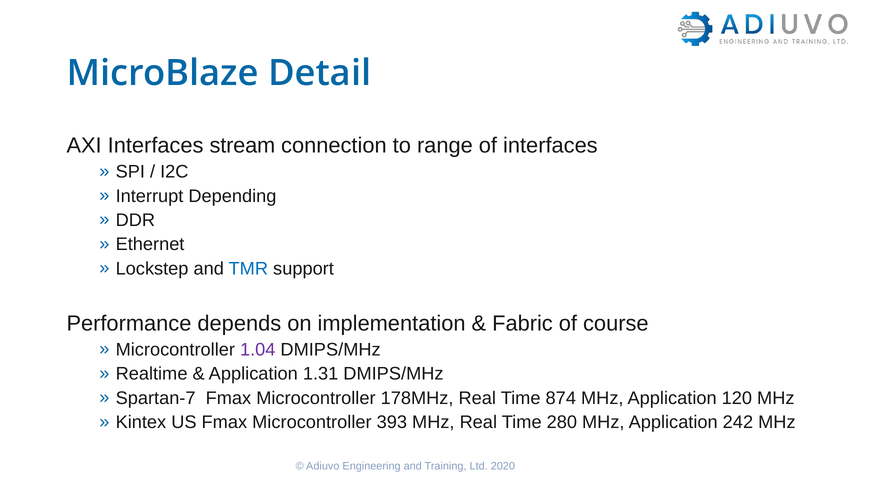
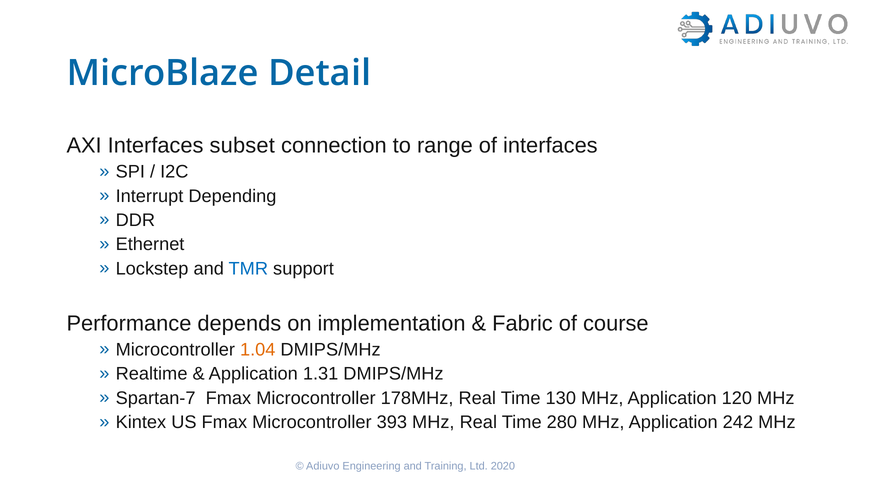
stream: stream -> subset
1.04 colour: purple -> orange
874: 874 -> 130
